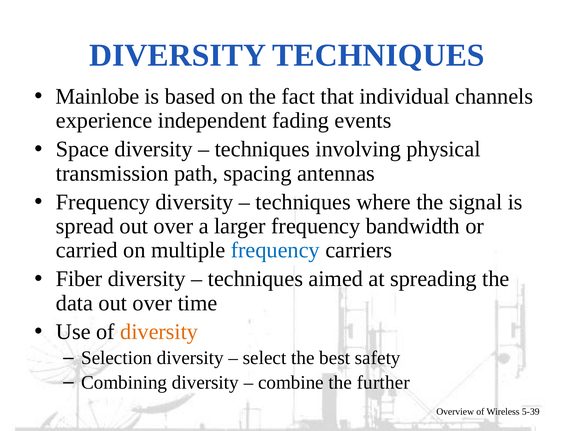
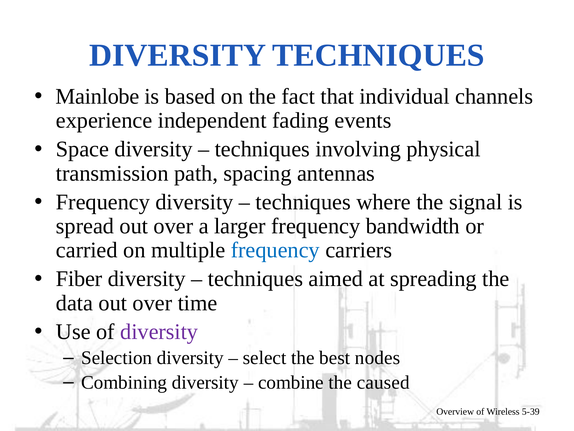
diversity at (159, 331) colour: orange -> purple
safety: safety -> nodes
further: further -> caused
